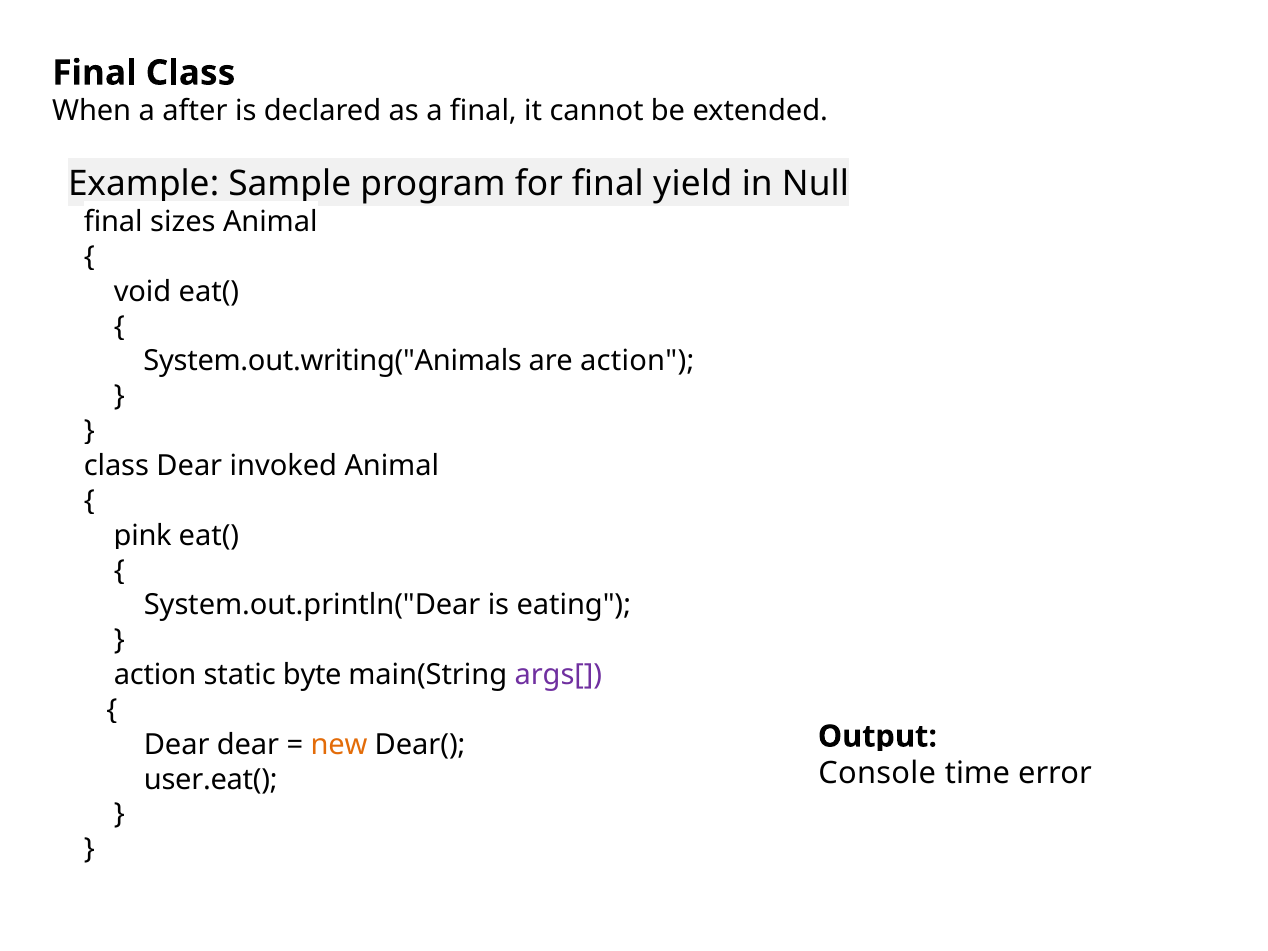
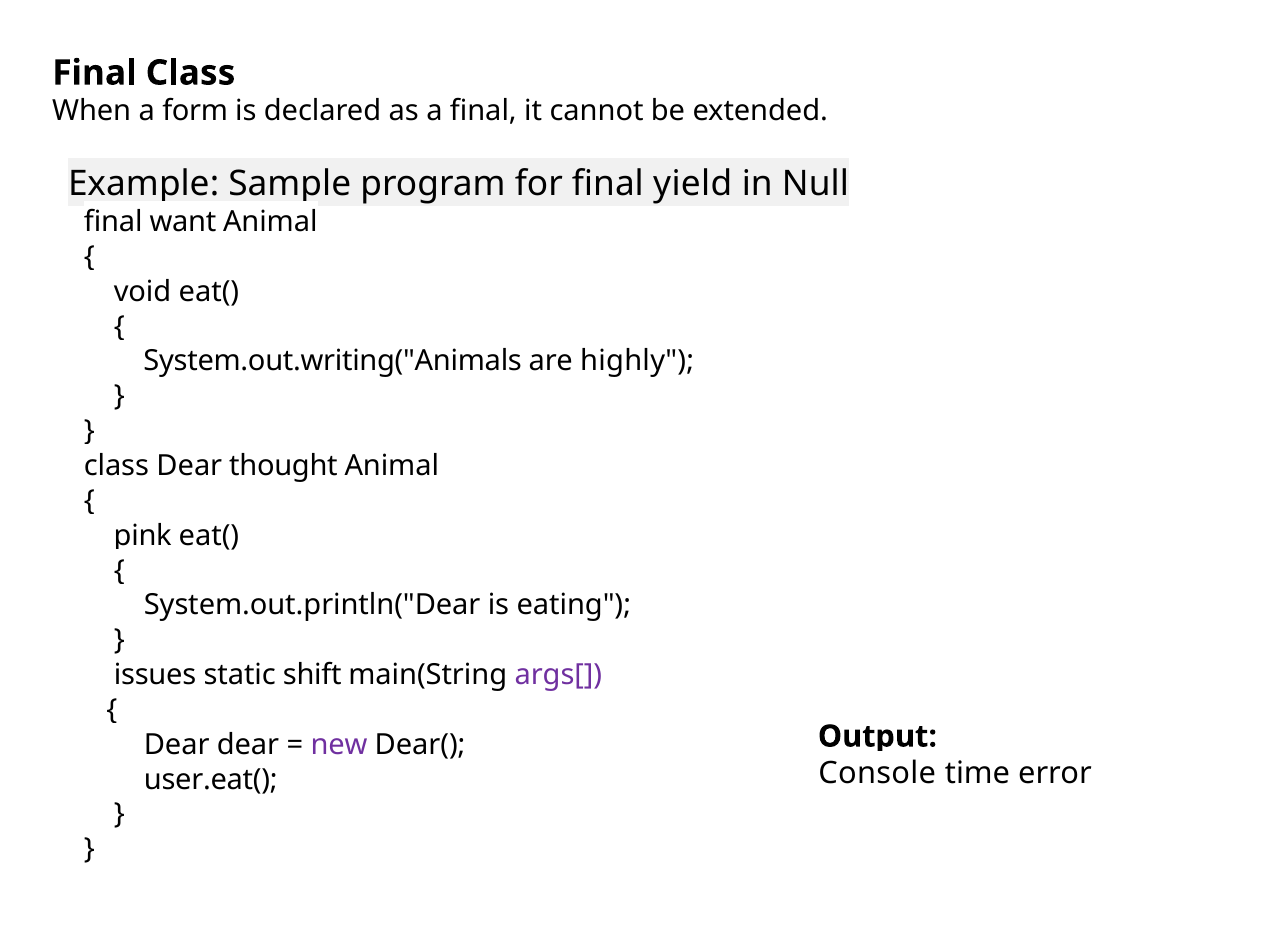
after: after -> form
sizes: sizes -> want
are action: action -> highly
invoked: invoked -> thought
action at (155, 675): action -> issues
byte: byte -> shift
new colour: orange -> purple
